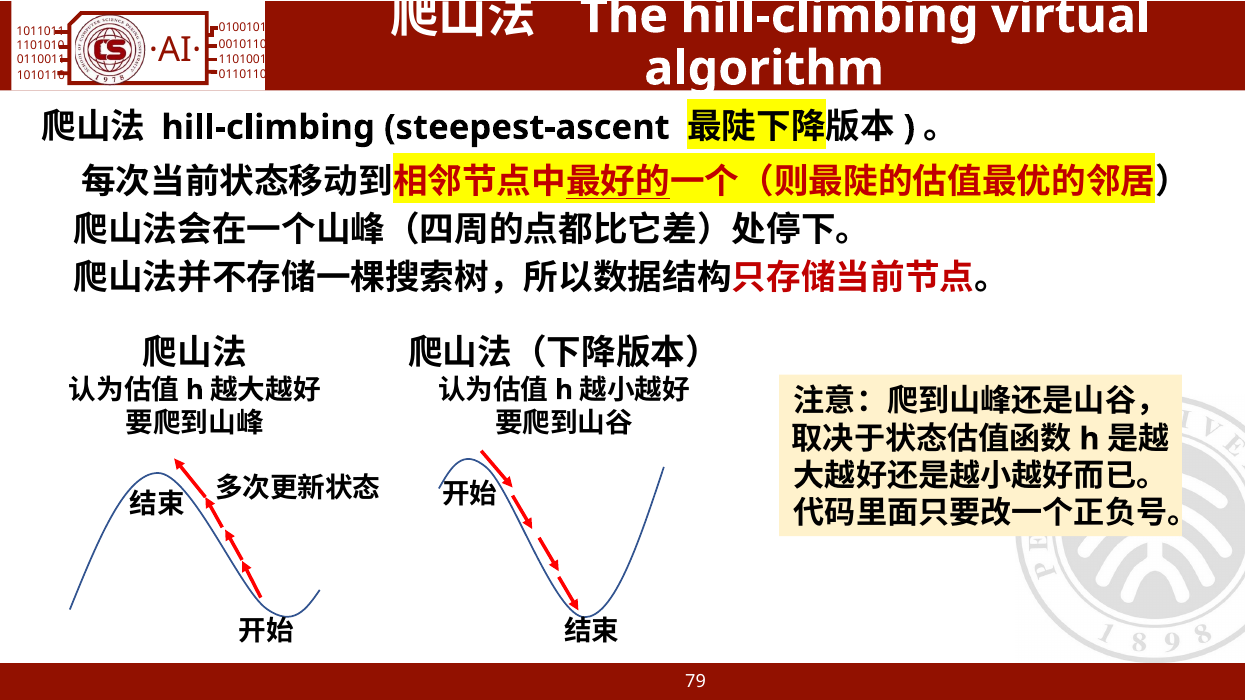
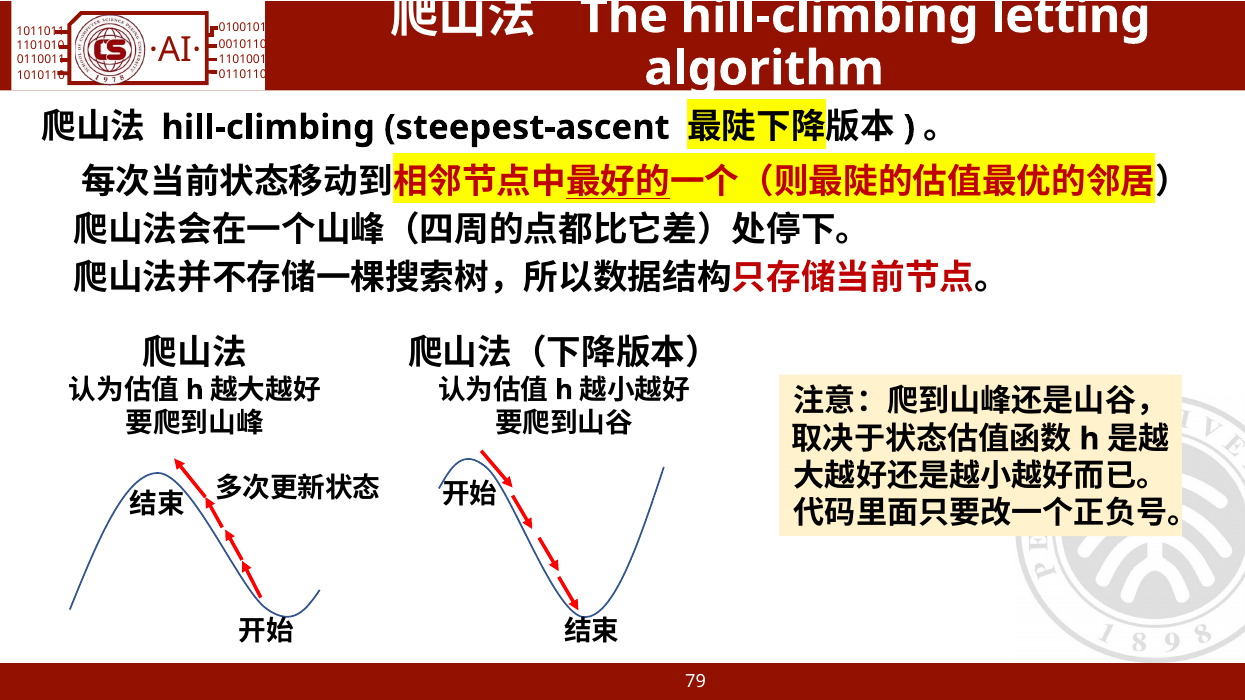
virtual: virtual -> letting
